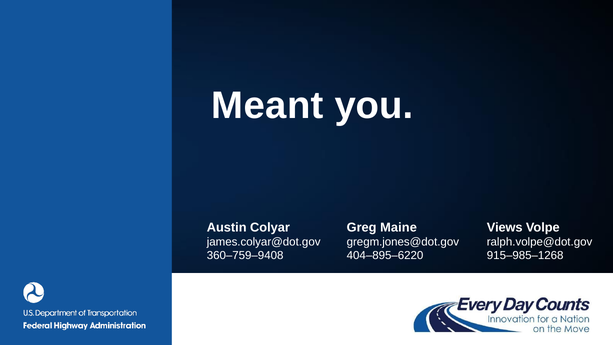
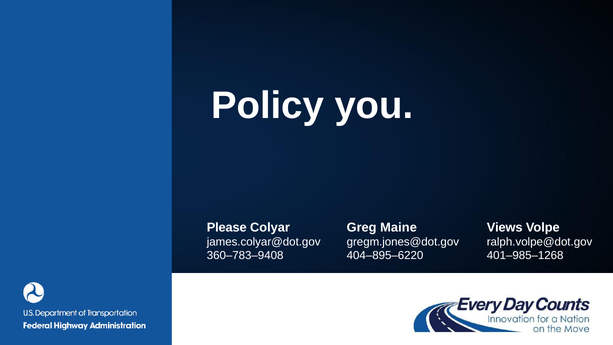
Meant: Meant -> Policy
Austin: Austin -> Please
360‒759‒9408: 360‒759‒9408 -> 360‒783‒9408
915‒985‒1268: 915‒985‒1268 -> 401‒985‒1268
